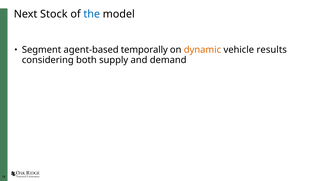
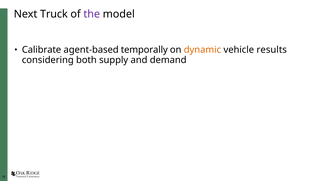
Stock: Stock -> Truck
the colour: blue -> purple
Segment: Segment -> Calibrate
